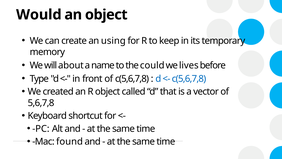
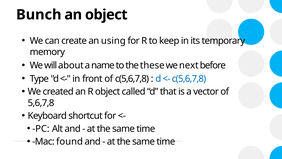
Would: Would -> Bunch
could: could -> these
lives: lives -> next
